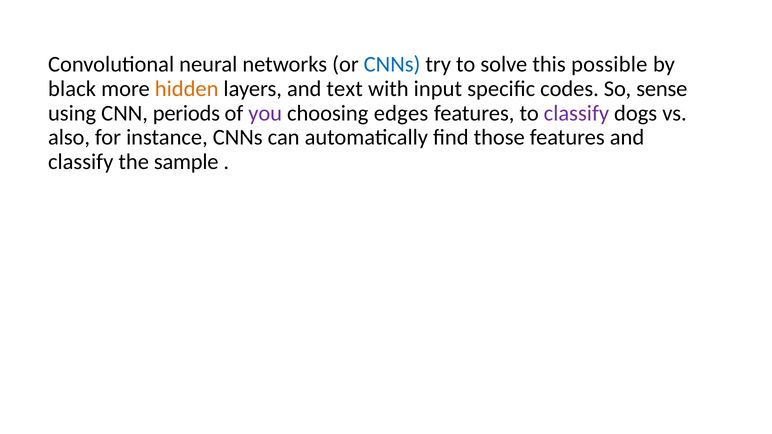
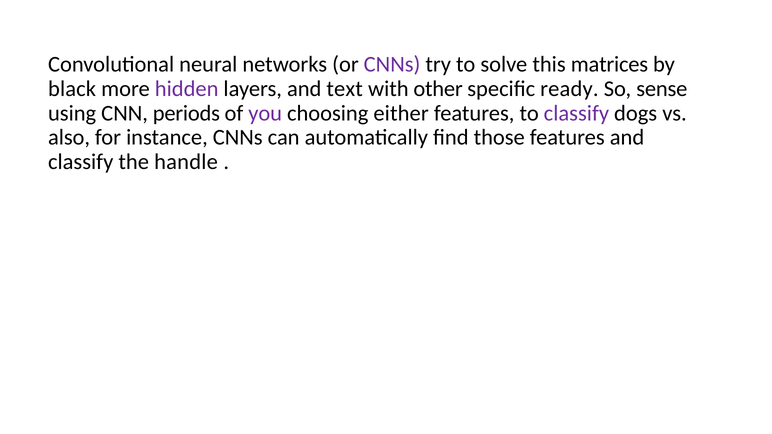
CNNs at (392, 65) colour: blue -> purple
possible: possible -> matrices
hidden colour: orange -> purple
input: input -> other
codes: codes -> ready
edges: edges -> either
sample: sample -> handle
